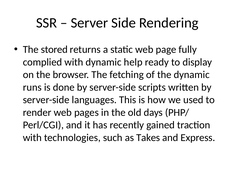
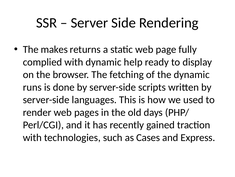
stored: stored -> makes
Takes: Takes -> Cases
